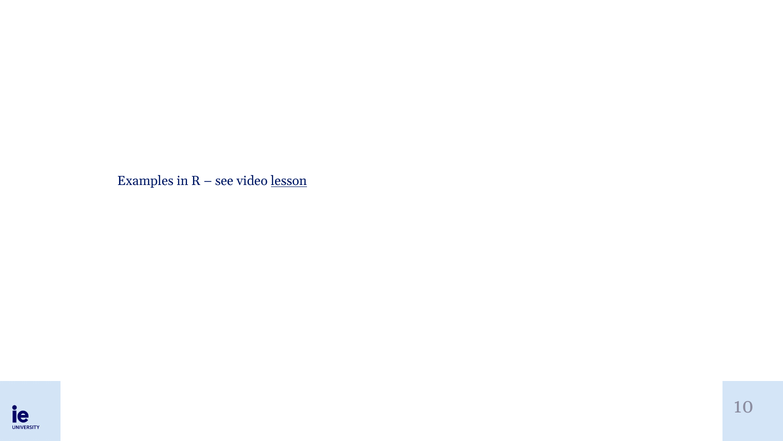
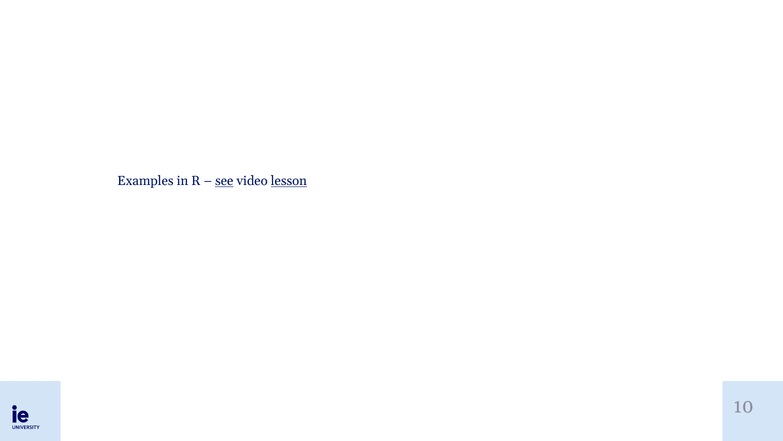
see underline: none -> present
